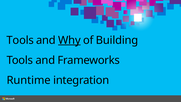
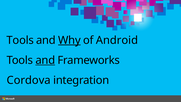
Building: Building -> Android
and at (45, 60) underline: none -> present
Runtime: Runtime -> Cordova
